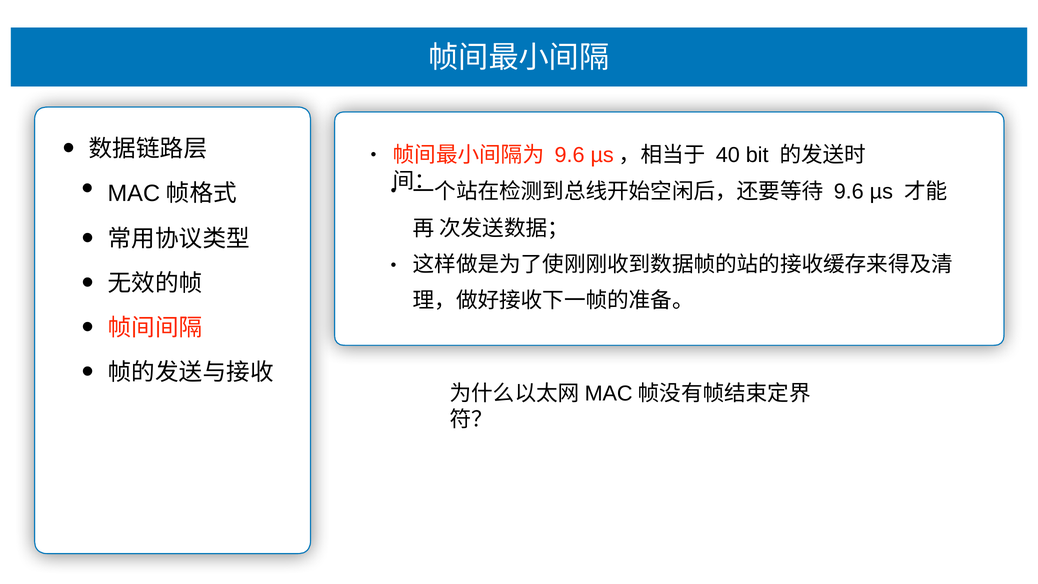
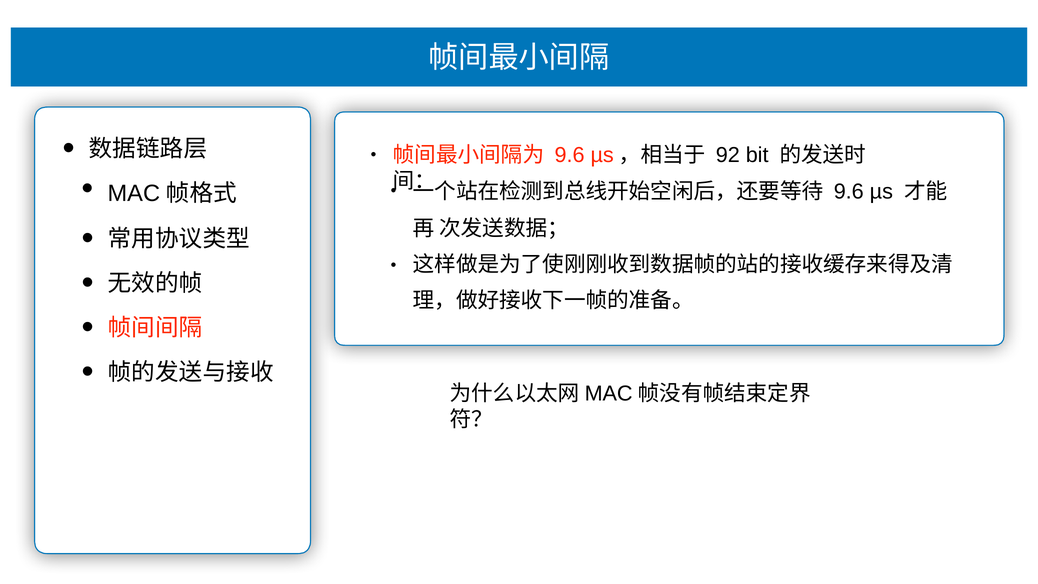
40: 40 -> 92
